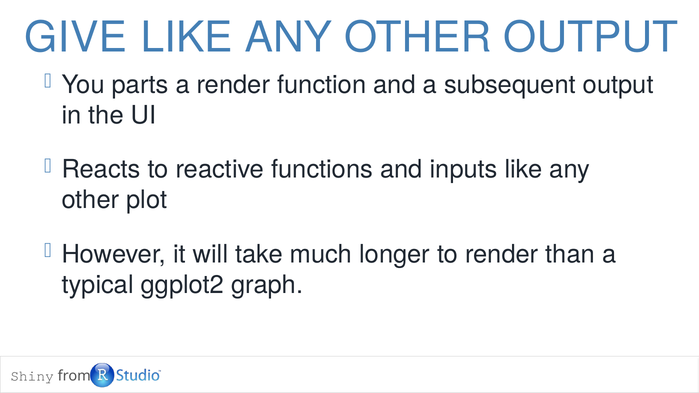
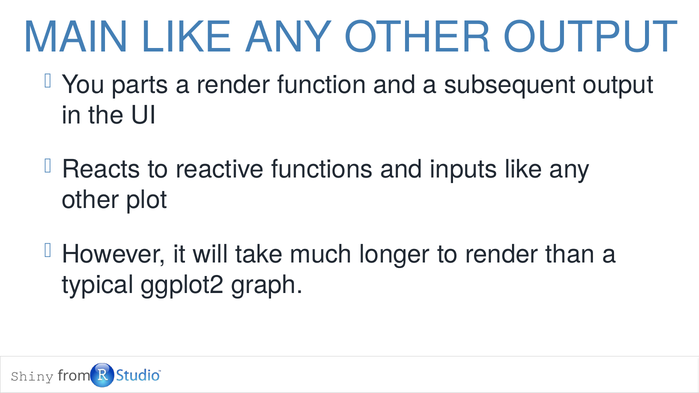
GIVE: GIVE -> MAIN
